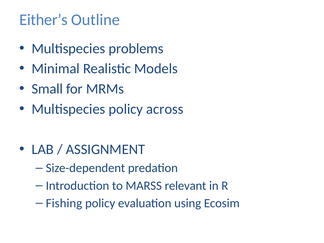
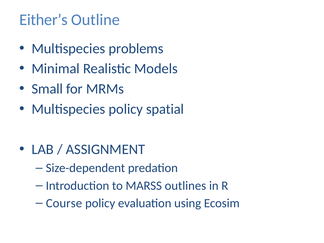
across: across -> spatial
relevant: relevant -> outlines
Fishing: Fishing -> Course
